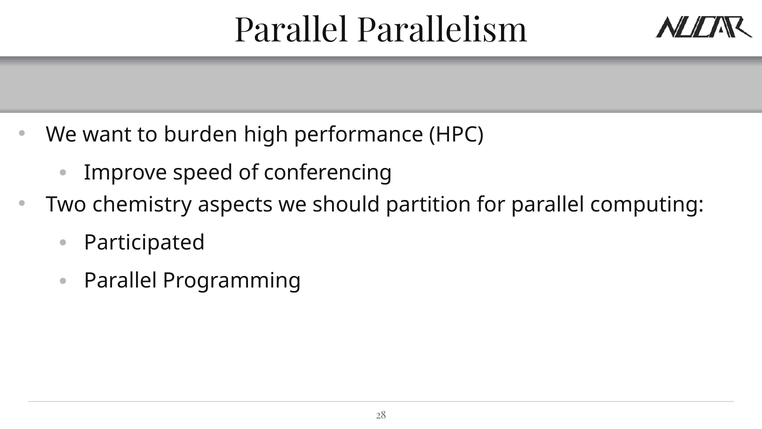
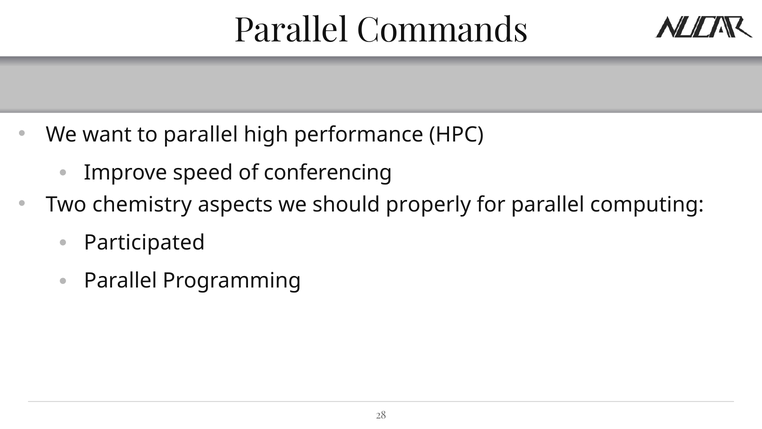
Parallelism: Parallelism -> Commands
to burden: burden -> parallel
partition: partition -> properly
